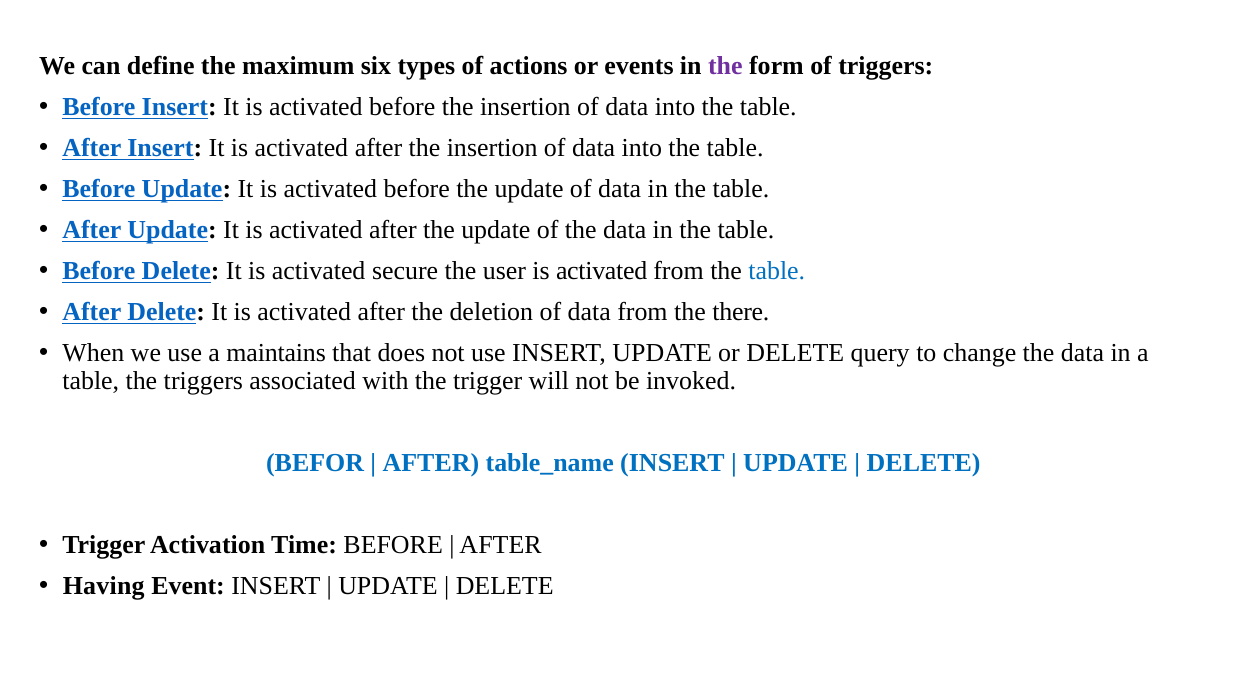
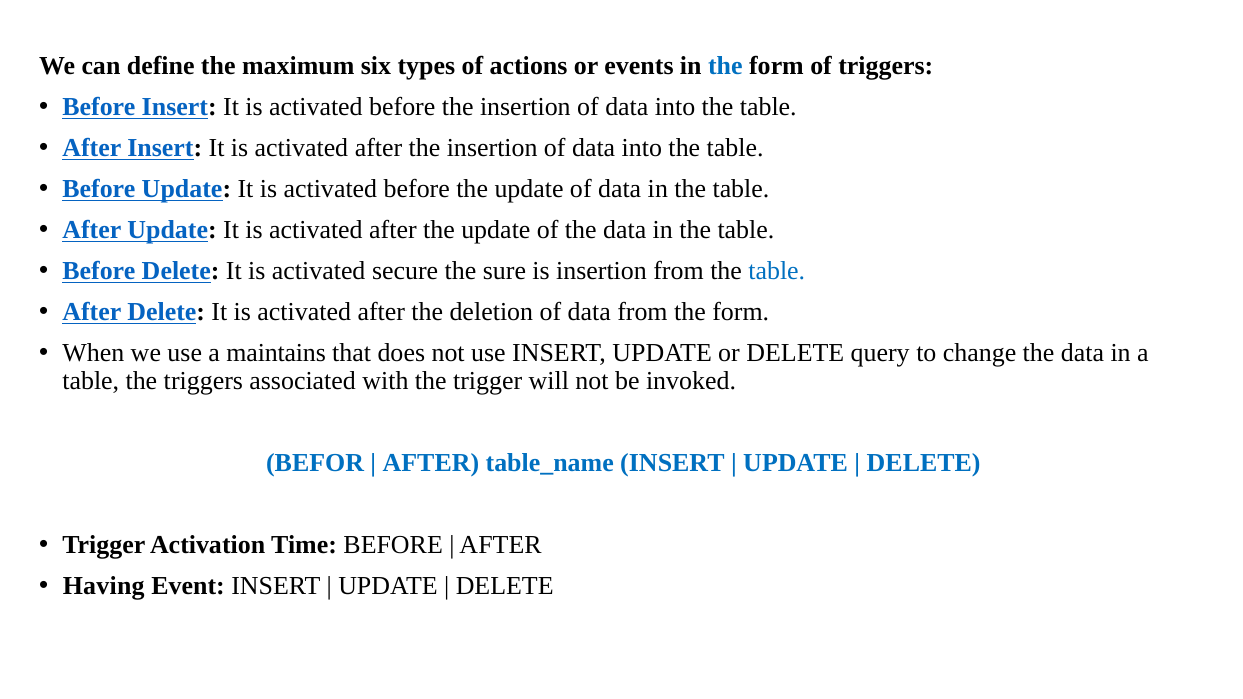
the at (725, 66) colour: purple -> blue
user: user -> sure
activated at (602, 271): activated -> insertion
from the there: there -> form
